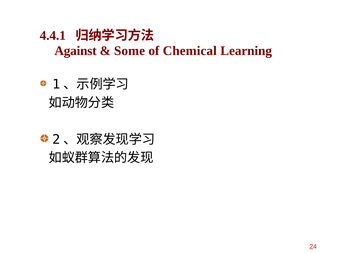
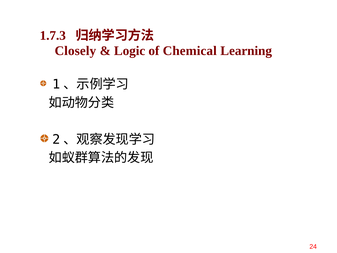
4.4.1: 4.4.1 -> 1.7.3
Against: Against -> Closely
Some: Some -> Logic
